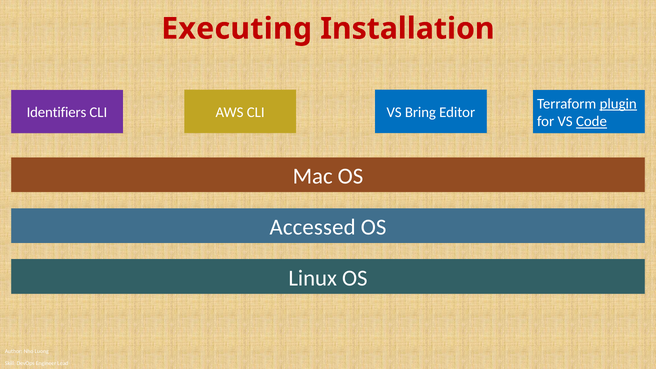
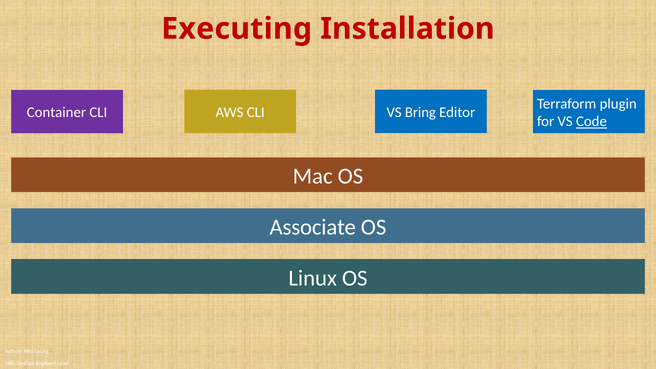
plugin underline: present -> none
Identifiers: Identifiers -> Container
Accessed: Accessed -> Associate
